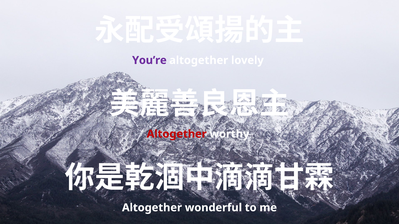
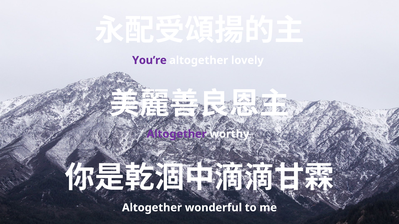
Altogether at (177, 134) colour: red -> purple
